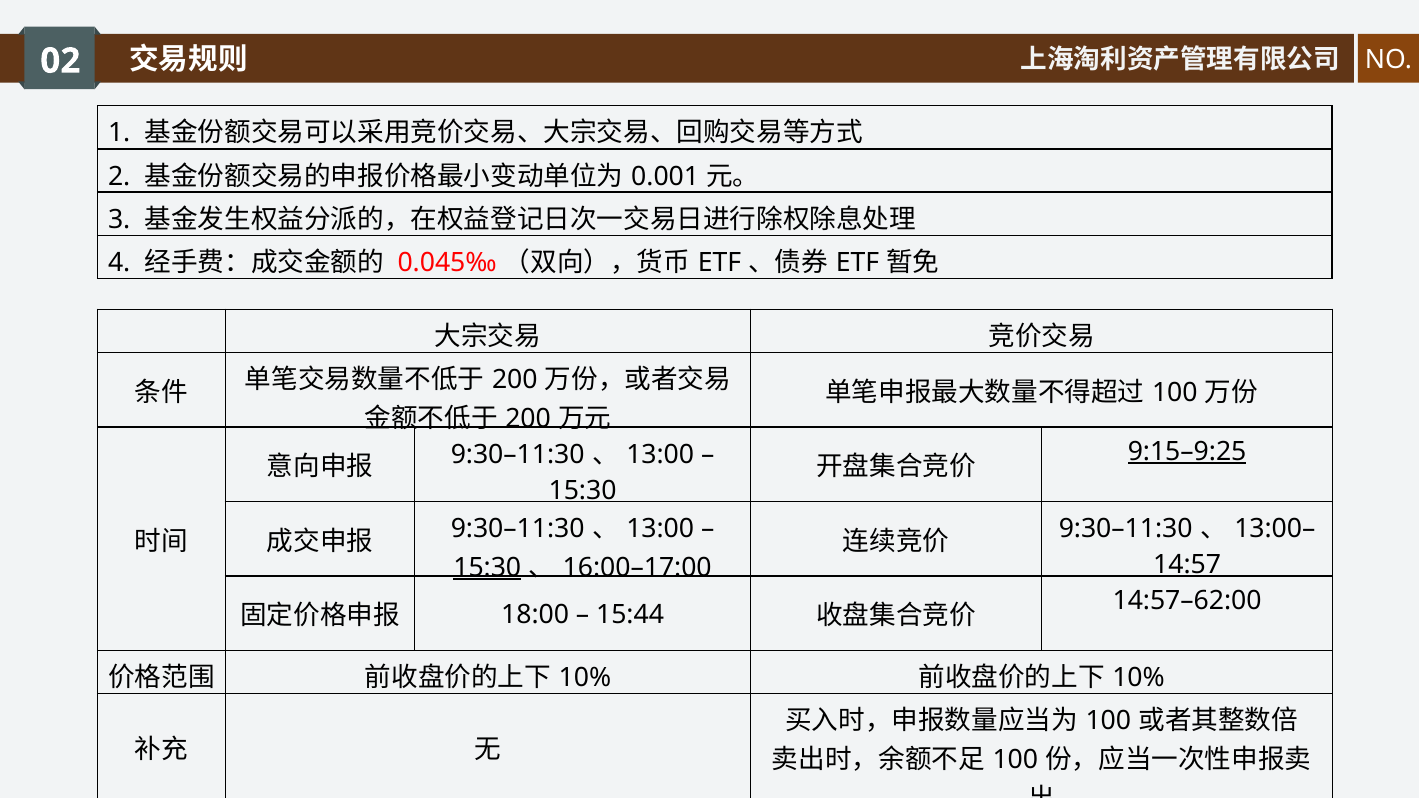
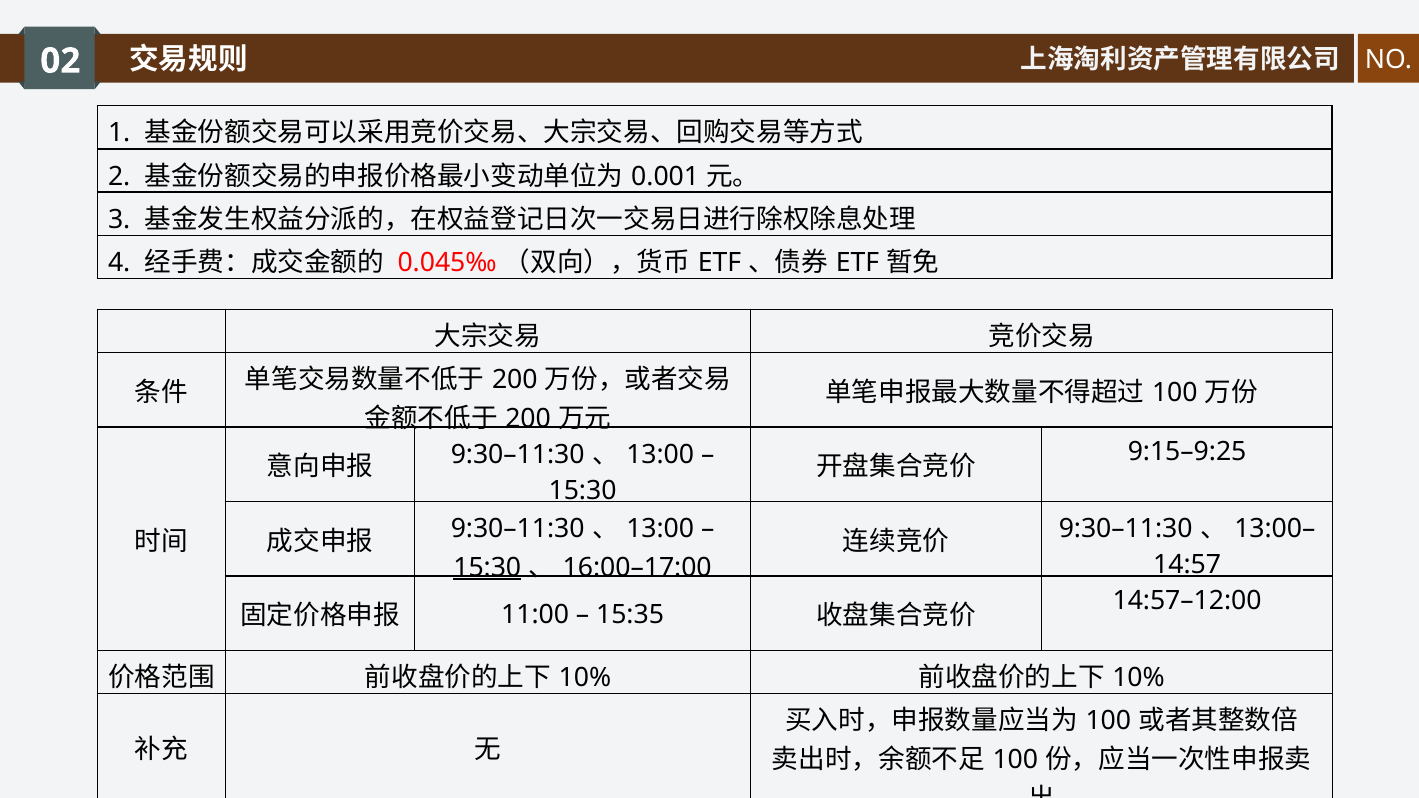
9:15–9:25 underline: present -> none
18:00: 18:00 -> 11:00
15:44: 15:44 -> 15:35
14:57–62:00: 14:57–62:00 -> 14:57–12:00
